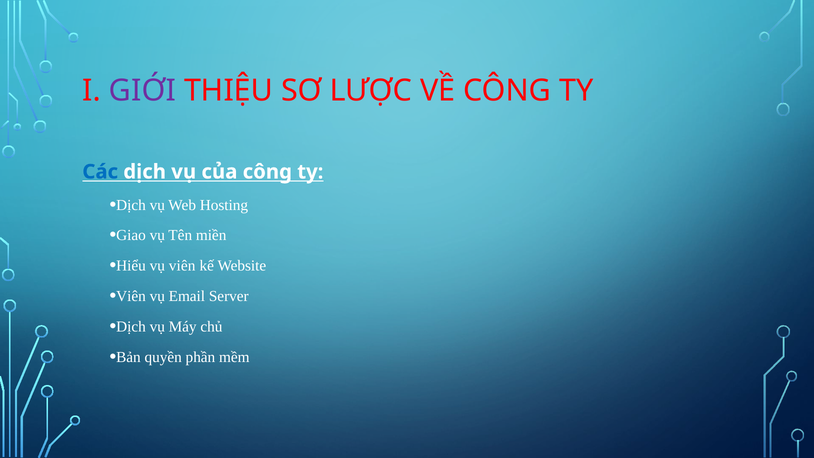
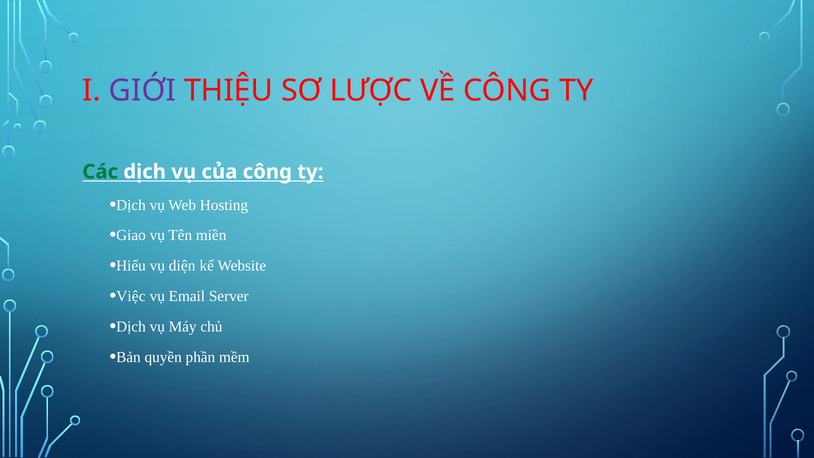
Các colour: blue -> green
vụ viên: viên -> diện
Viên at (131, 296): Viên -> Việc
